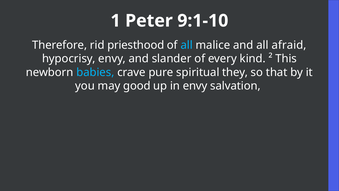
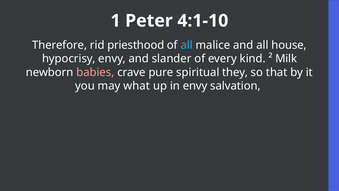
9:1-10: 9:1-10 -> 4:1-10
afraid: afraid -> house
This: This -> Milk
babies colour: light blue -> pink
good: good -> what
